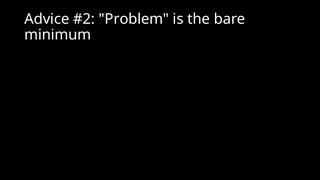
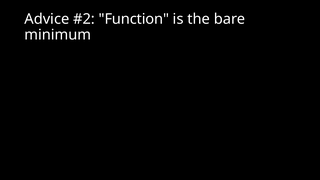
Problem: Problem -> Function
